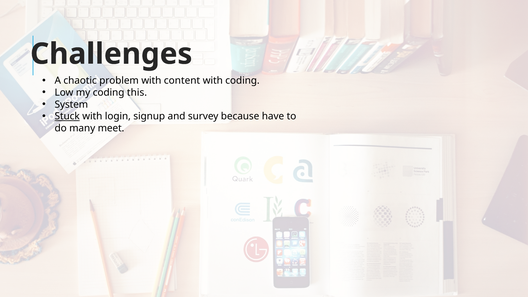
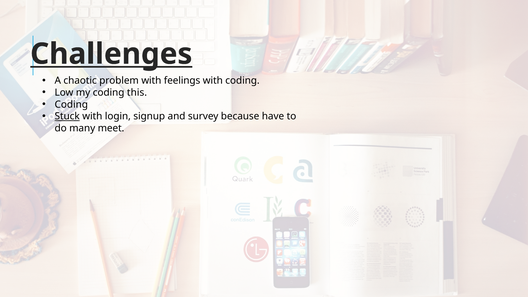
Challenges underline: none -> present
content: content -> feelings
System at (71, 104): System -> Coding
